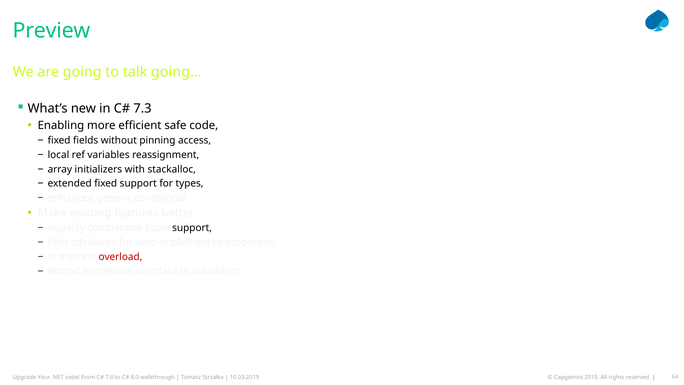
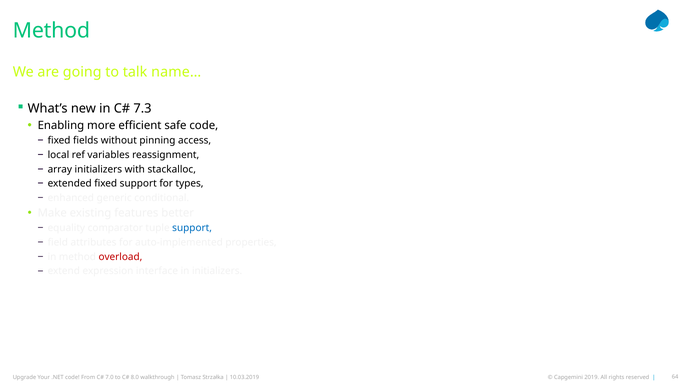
Preview at (51, 31): Preview -> Method
going…: going… -> name…
support at (192, 228) colour: black -> blue
